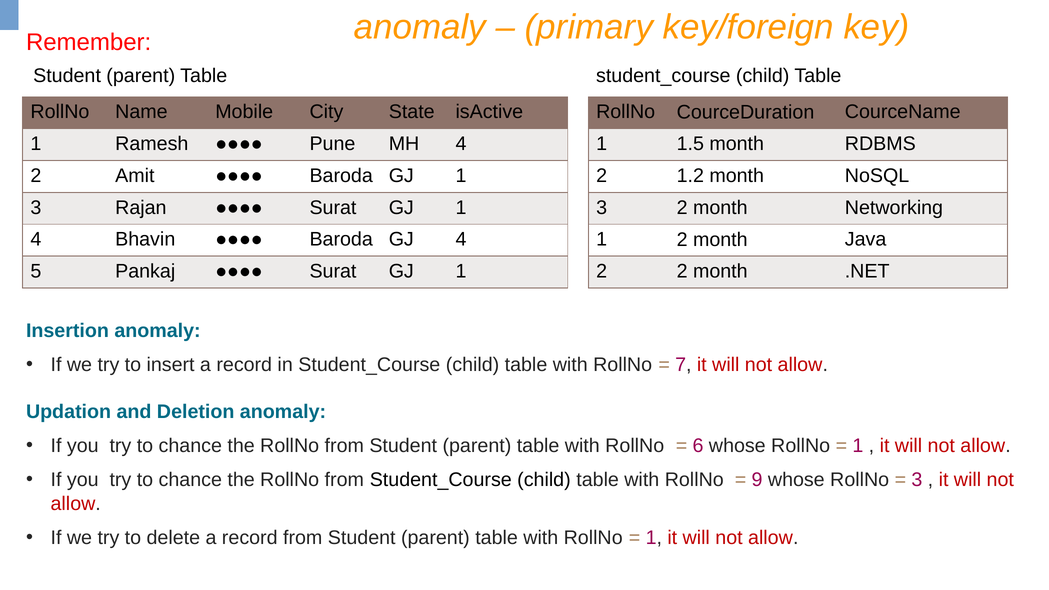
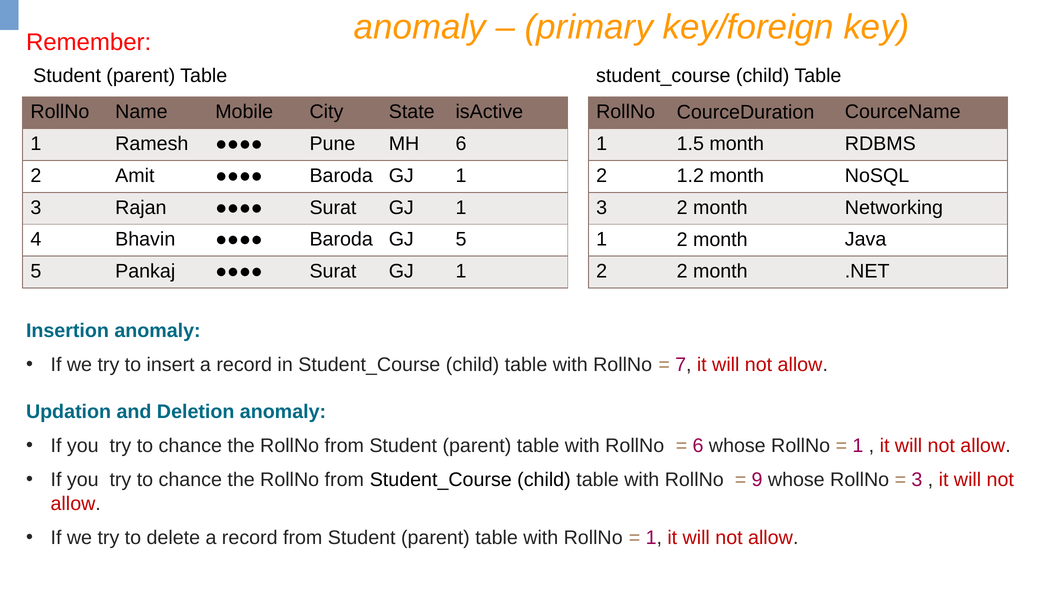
MH 4: 4 -> 6
GJ 4: 4 -> 5
